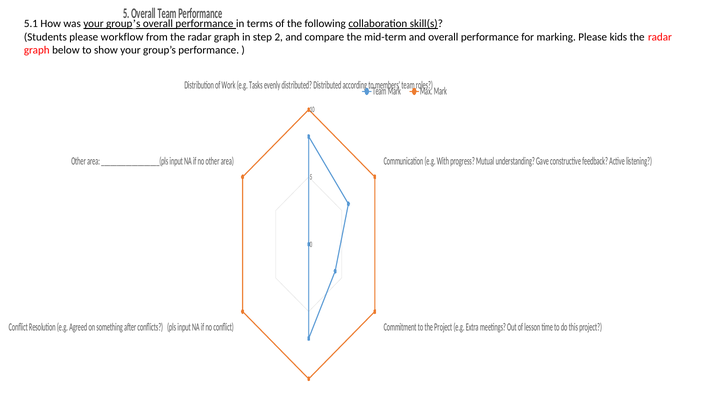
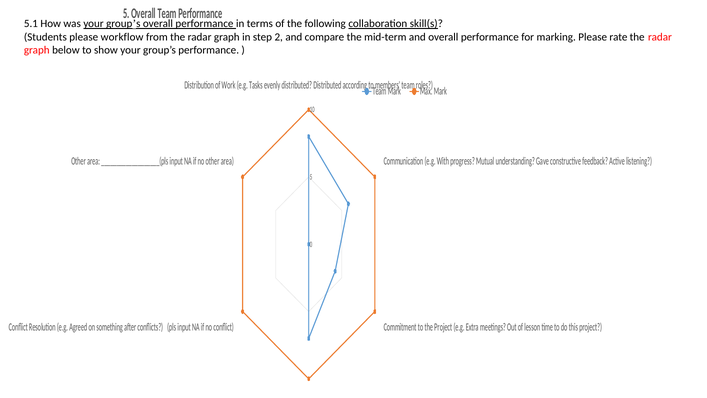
kids: kids -> rate
